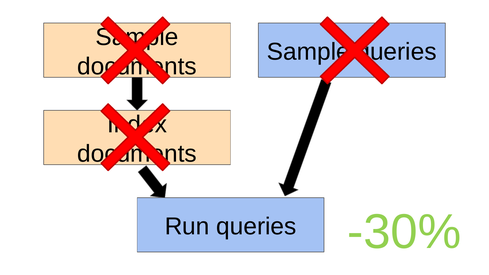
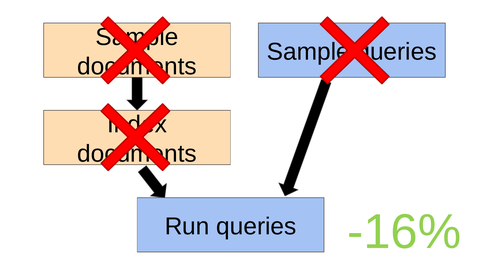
-30%: -30% -> -16%
